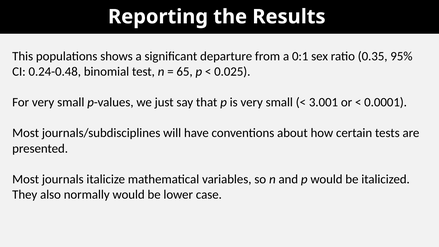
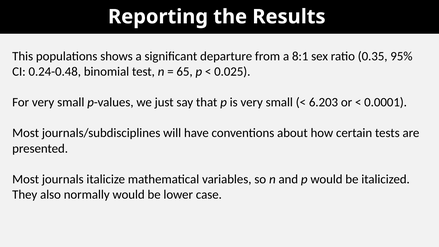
0:1: 0:1 -> 8:1
3.001: 3.001 -> 6.203
